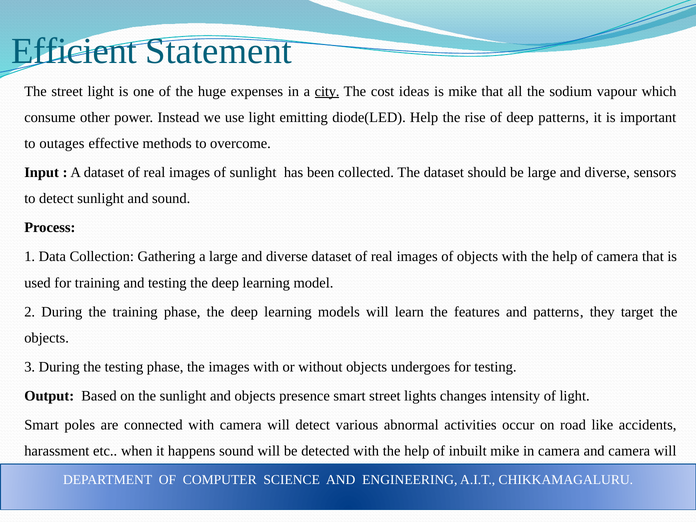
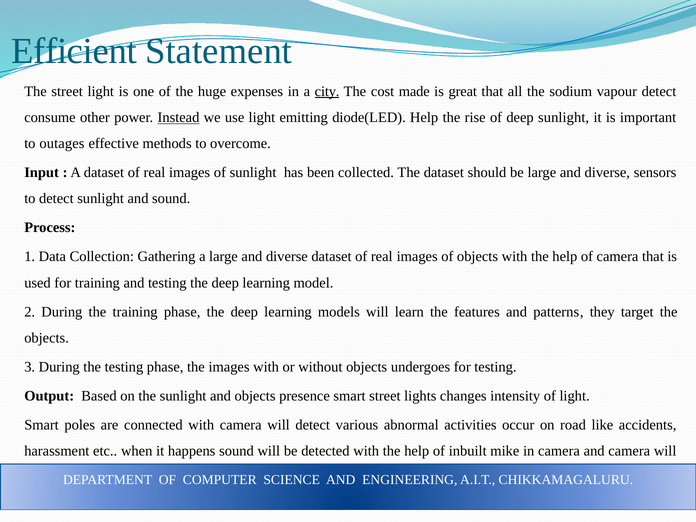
ideas: ideas -> made
is mike: mike -> great
vapour which: which -> detect
Instead underline: none -> present
deep patterns: patterns -> sunlight
